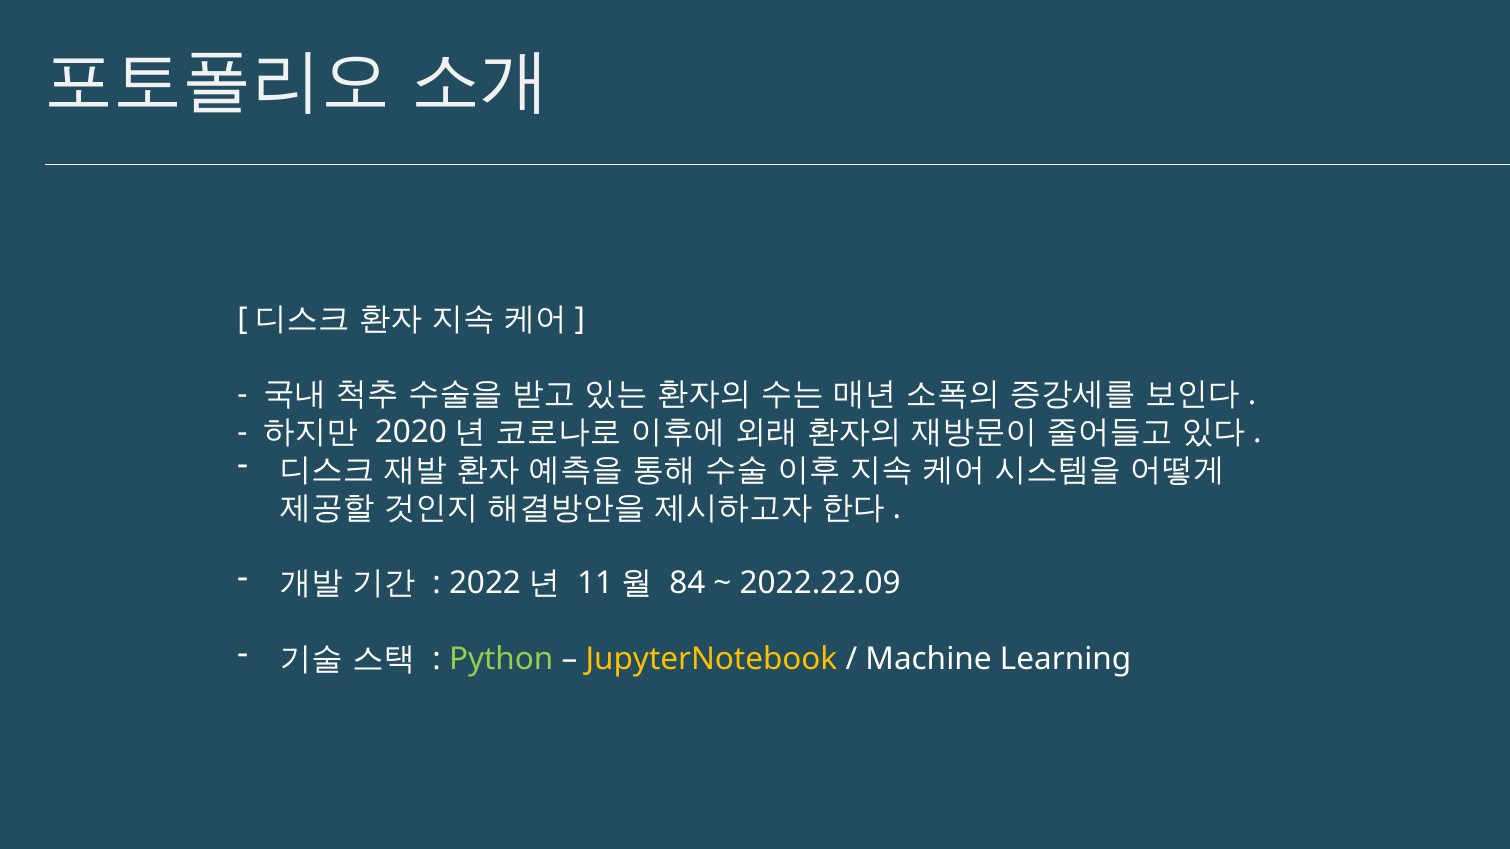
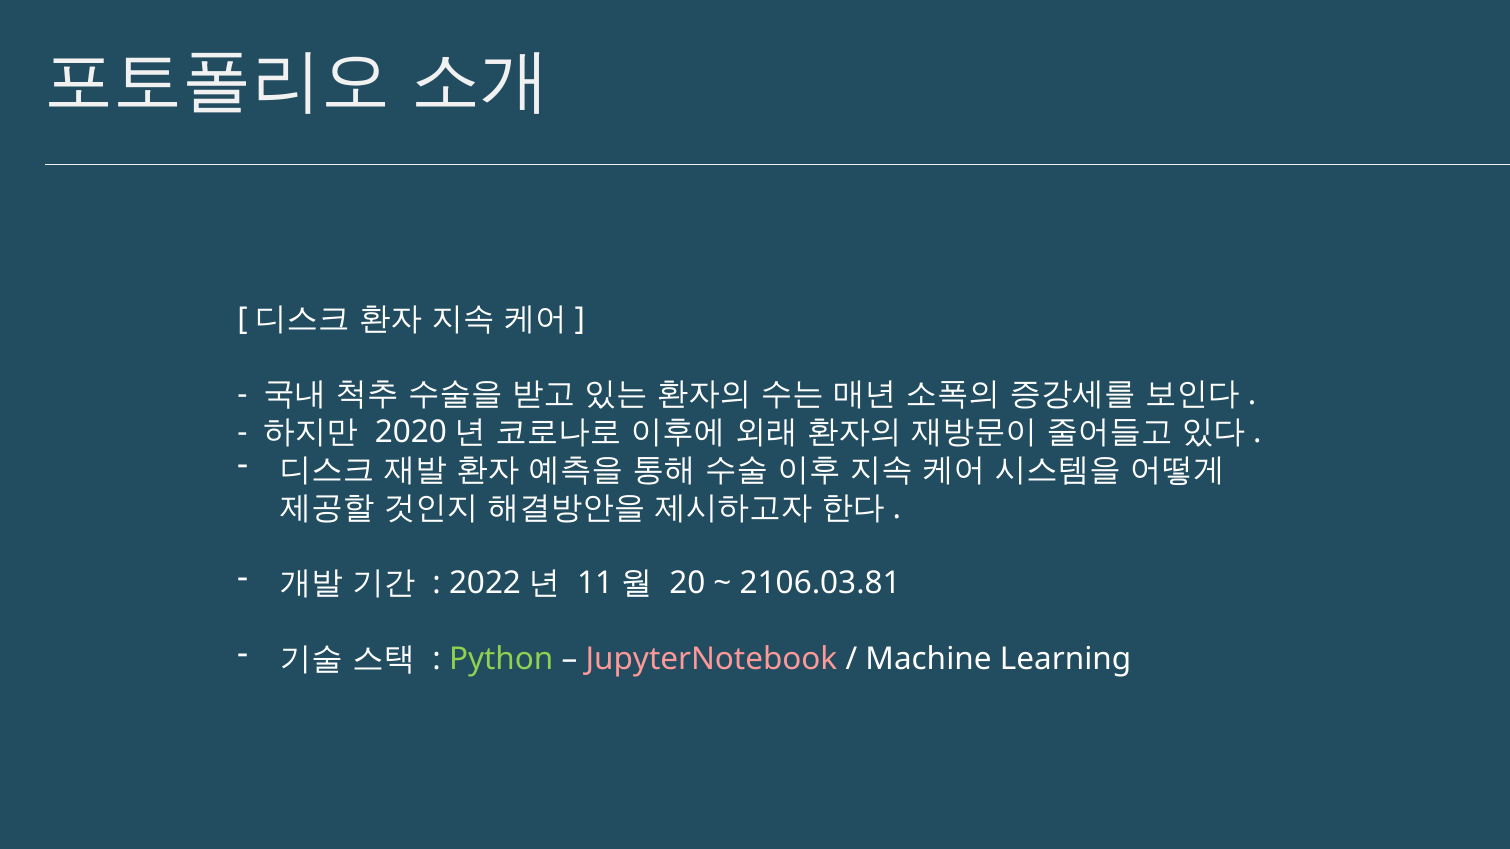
84: 84 -> 20
2022.22.09: 2022.22.09 -> 2106.03.81
JupyterNotebook colour: yellow -> pink
